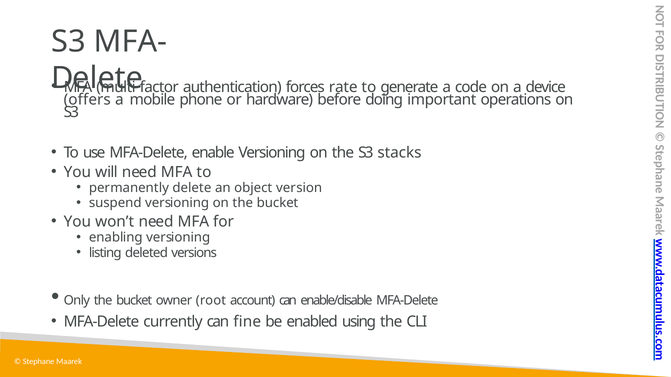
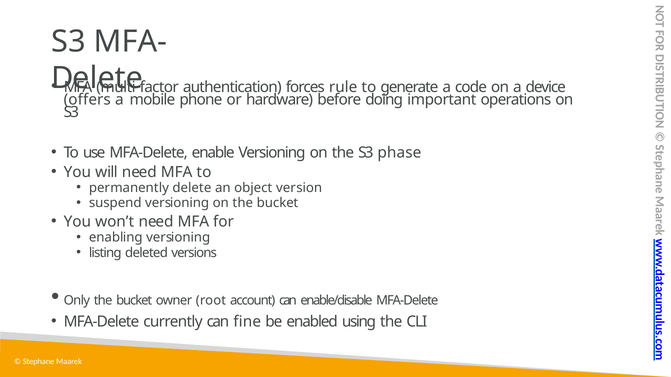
rate: rate -> rule
stacks: stacks -> phase
